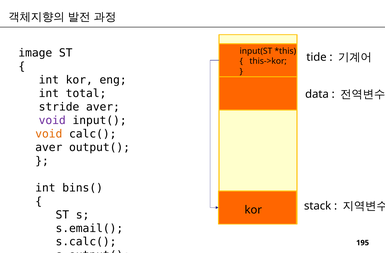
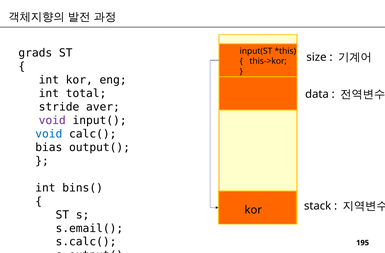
image: image -> grads
tide: tide -> size
void at (49, 134) colour: orange -> blue
aver at (49, 147): aver -> bias
